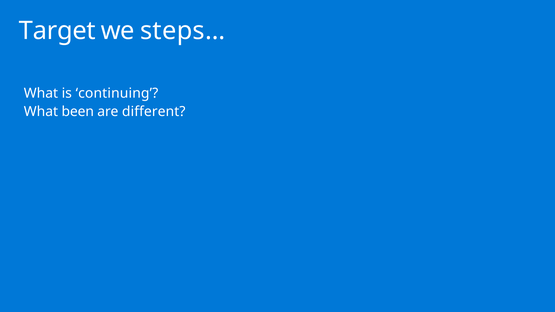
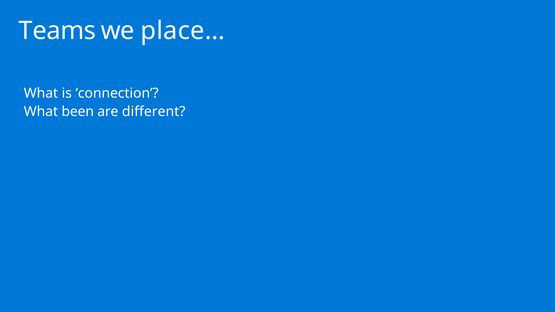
Target: Target -> Teams
steps…: steps… -> place…
continuing: continuing -> connection
